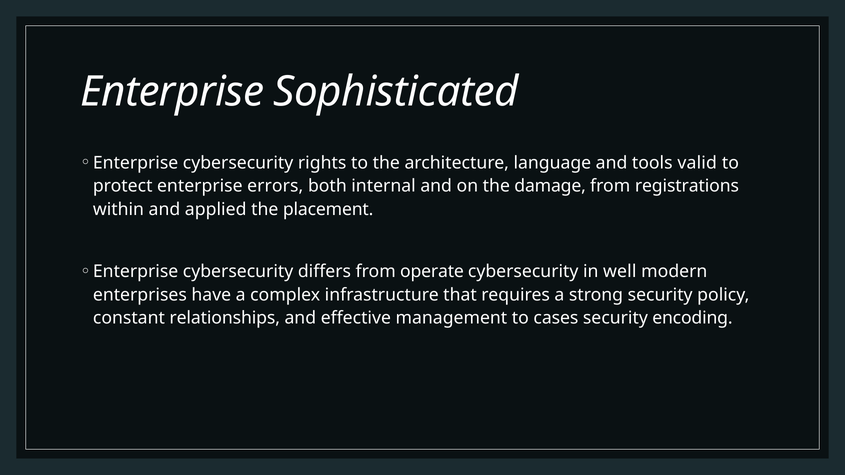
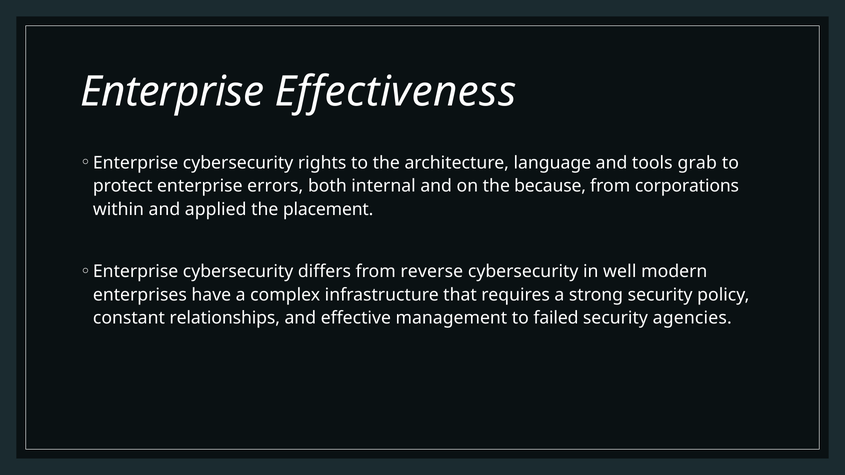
Sophisticated: Sophisticated -> Effectiveness
valid: valid -> grab
damage: damage -> because
registrations: registrations -> corporations
operate: operate -> reverse
cases: cases -> failed
encoding: encoding -> agencies
